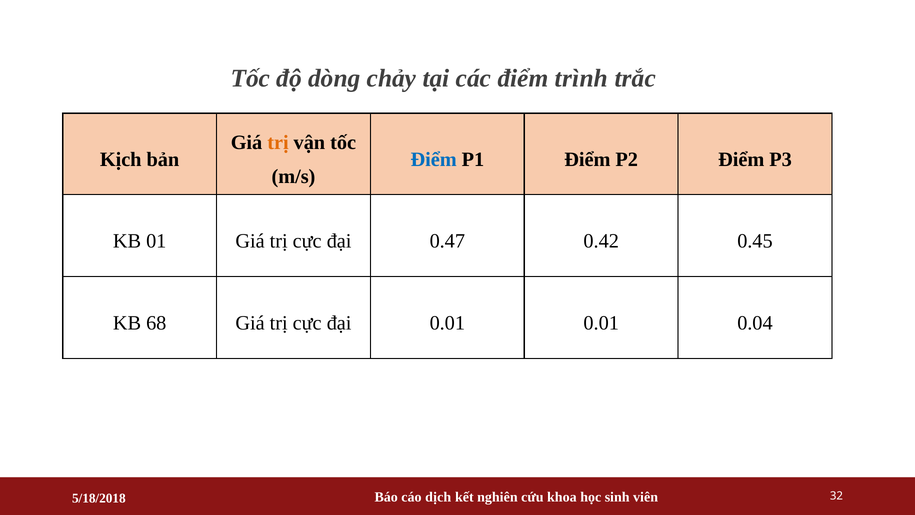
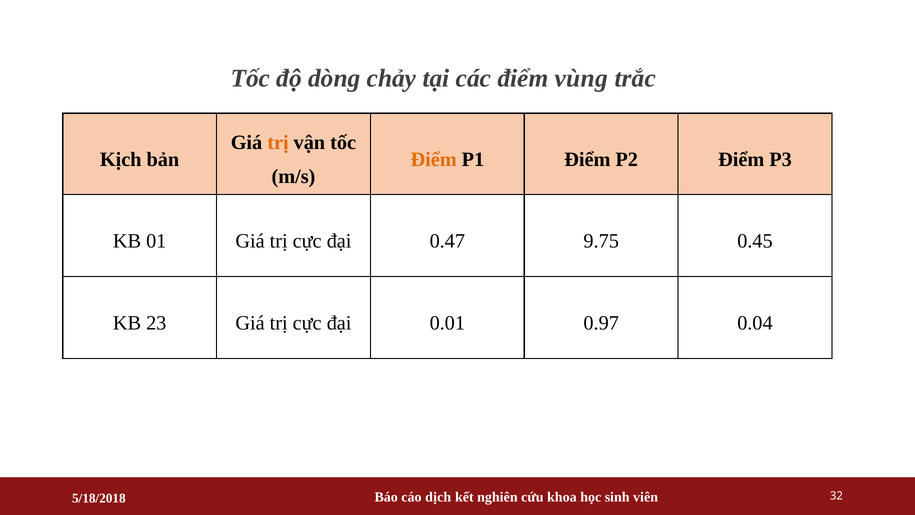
trình: trình -> vùng
Điểm at (434, 160) colour: blue -> orange
0.42: 0.42 -> 9.75
68: 68 -> 23
0.01 0.01: 0.01 -> 0.97
